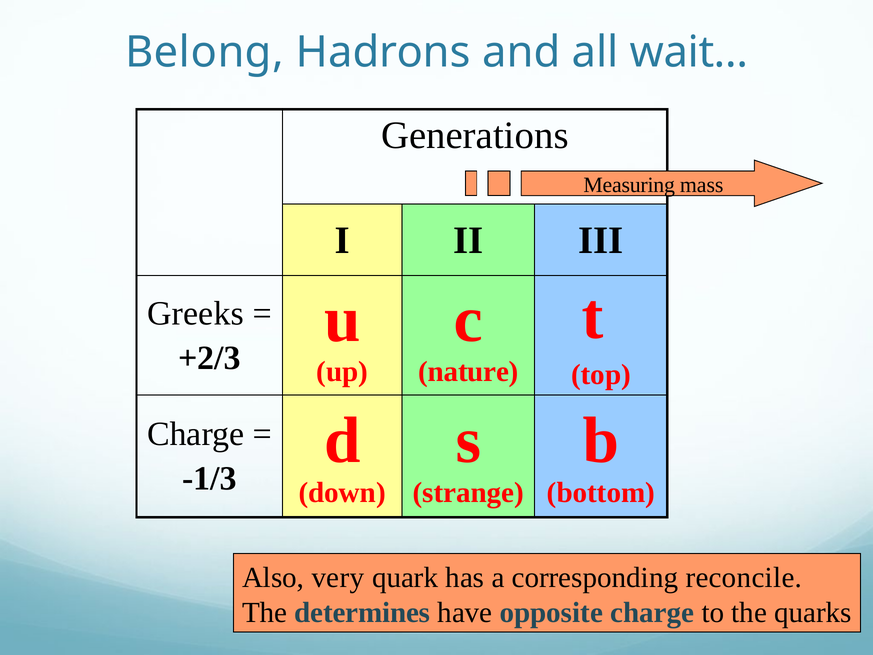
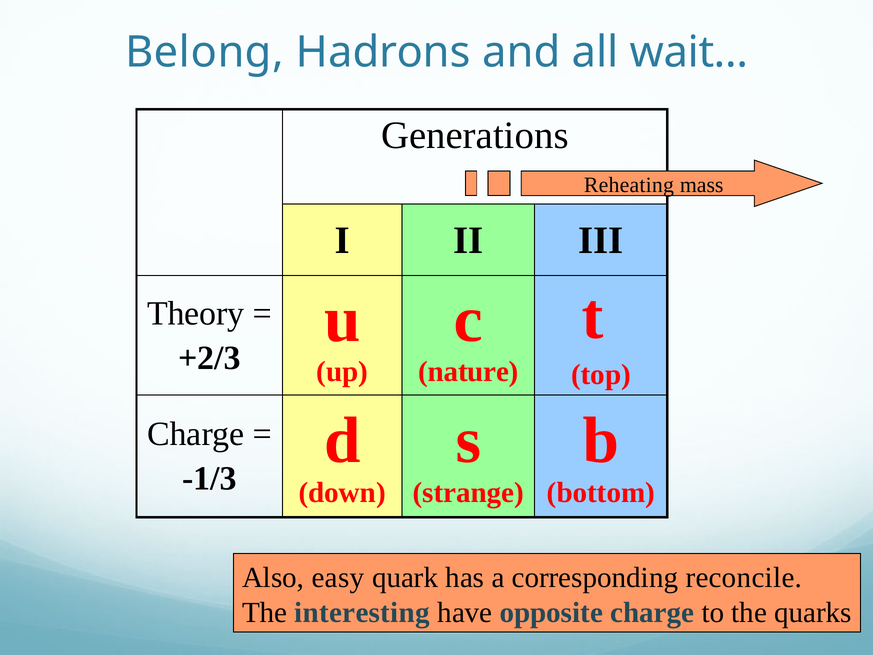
Measuring: Measuring -> Reheating
Greeks: Greeks -> Theory
very: very -> easy
determines: determines -> interesting
